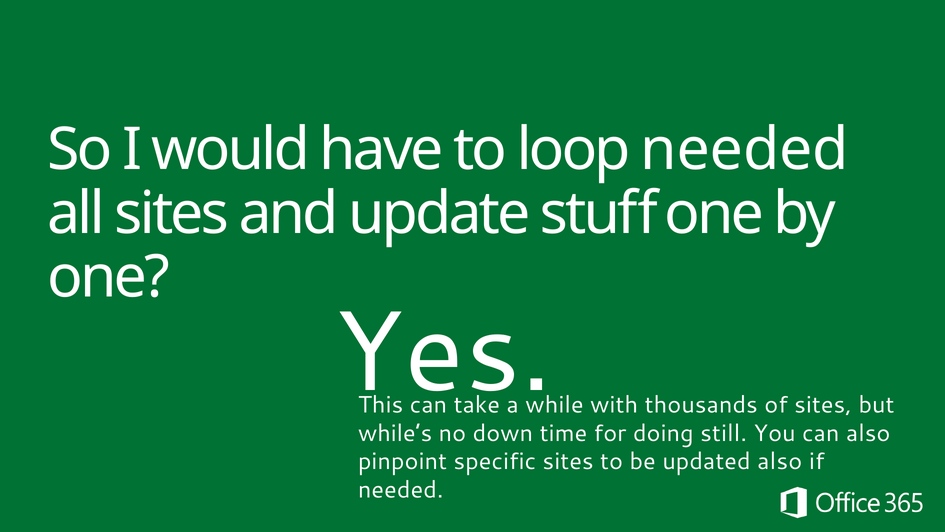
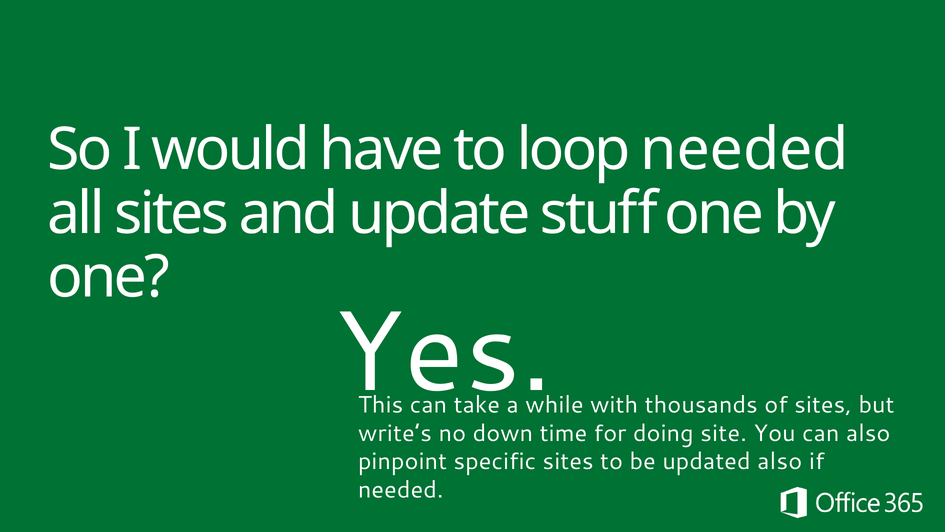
while’s: while’s -> write’s
still: still -> site
